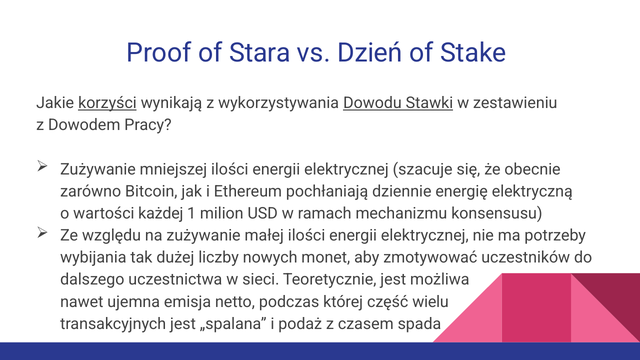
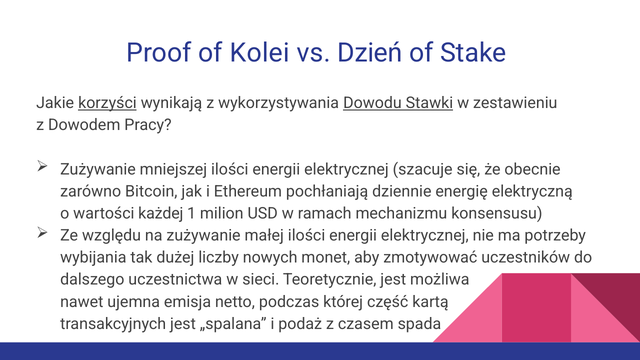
Stara: Stara -> Kolei
wielu: wielu -> kartą
